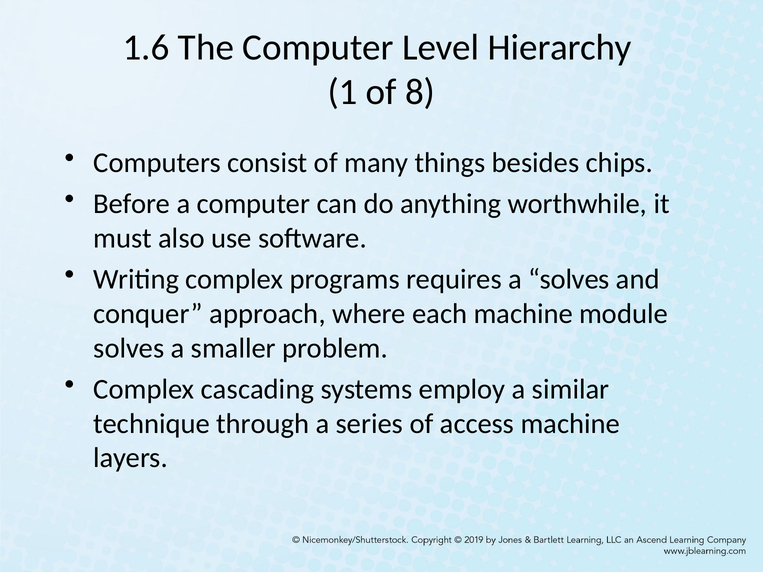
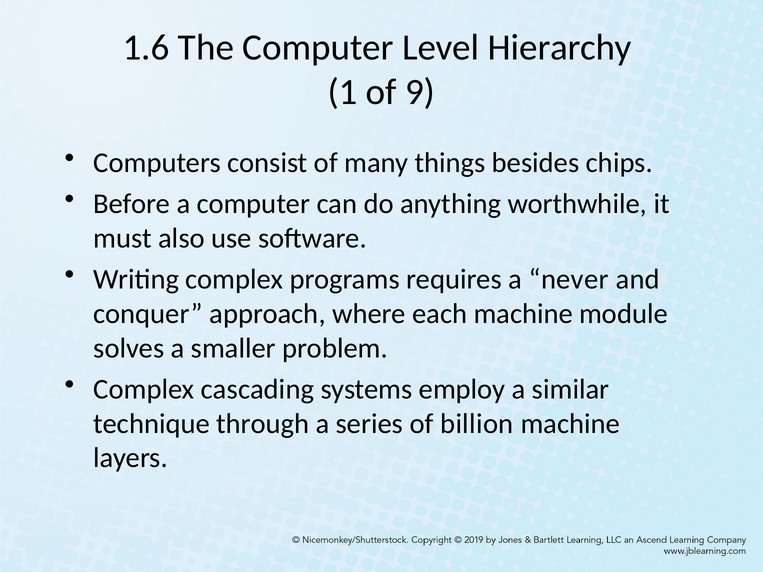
8: 8 -> 9
a solves: solves -> never
access: access -> billion
